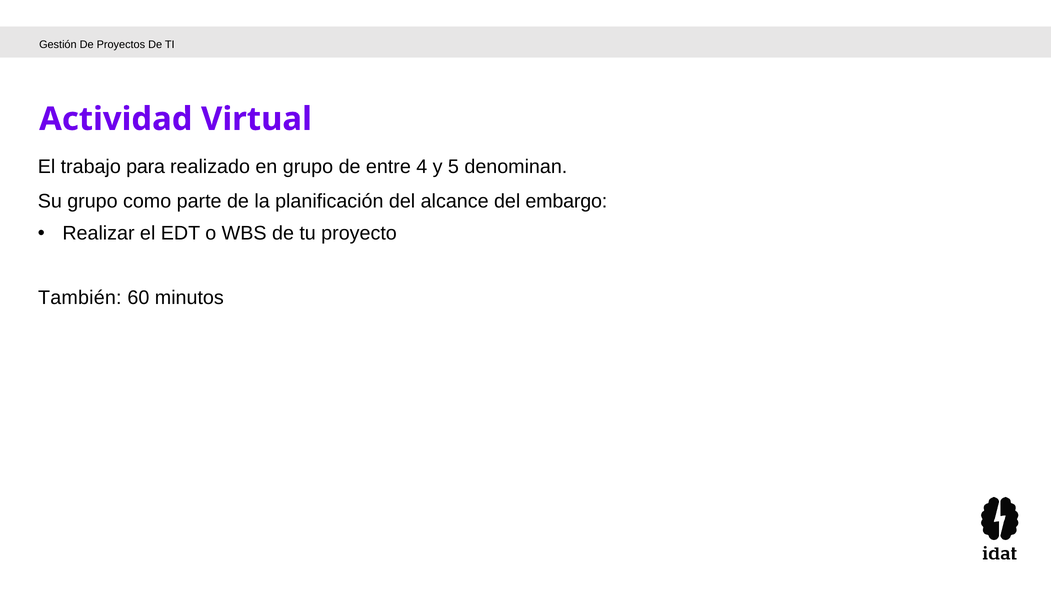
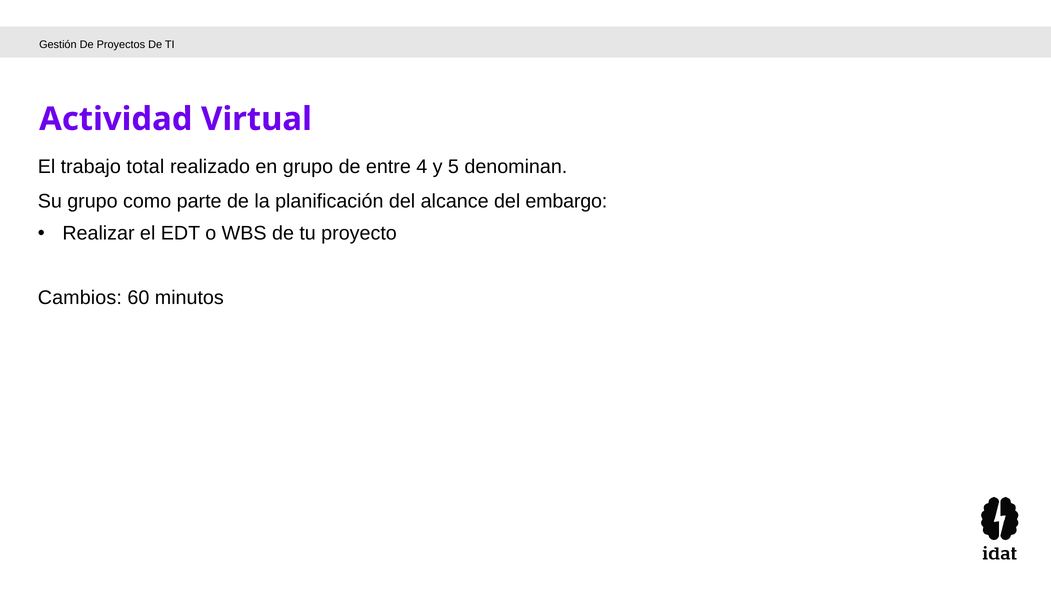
para: para -> total
También: También -> Cambios
